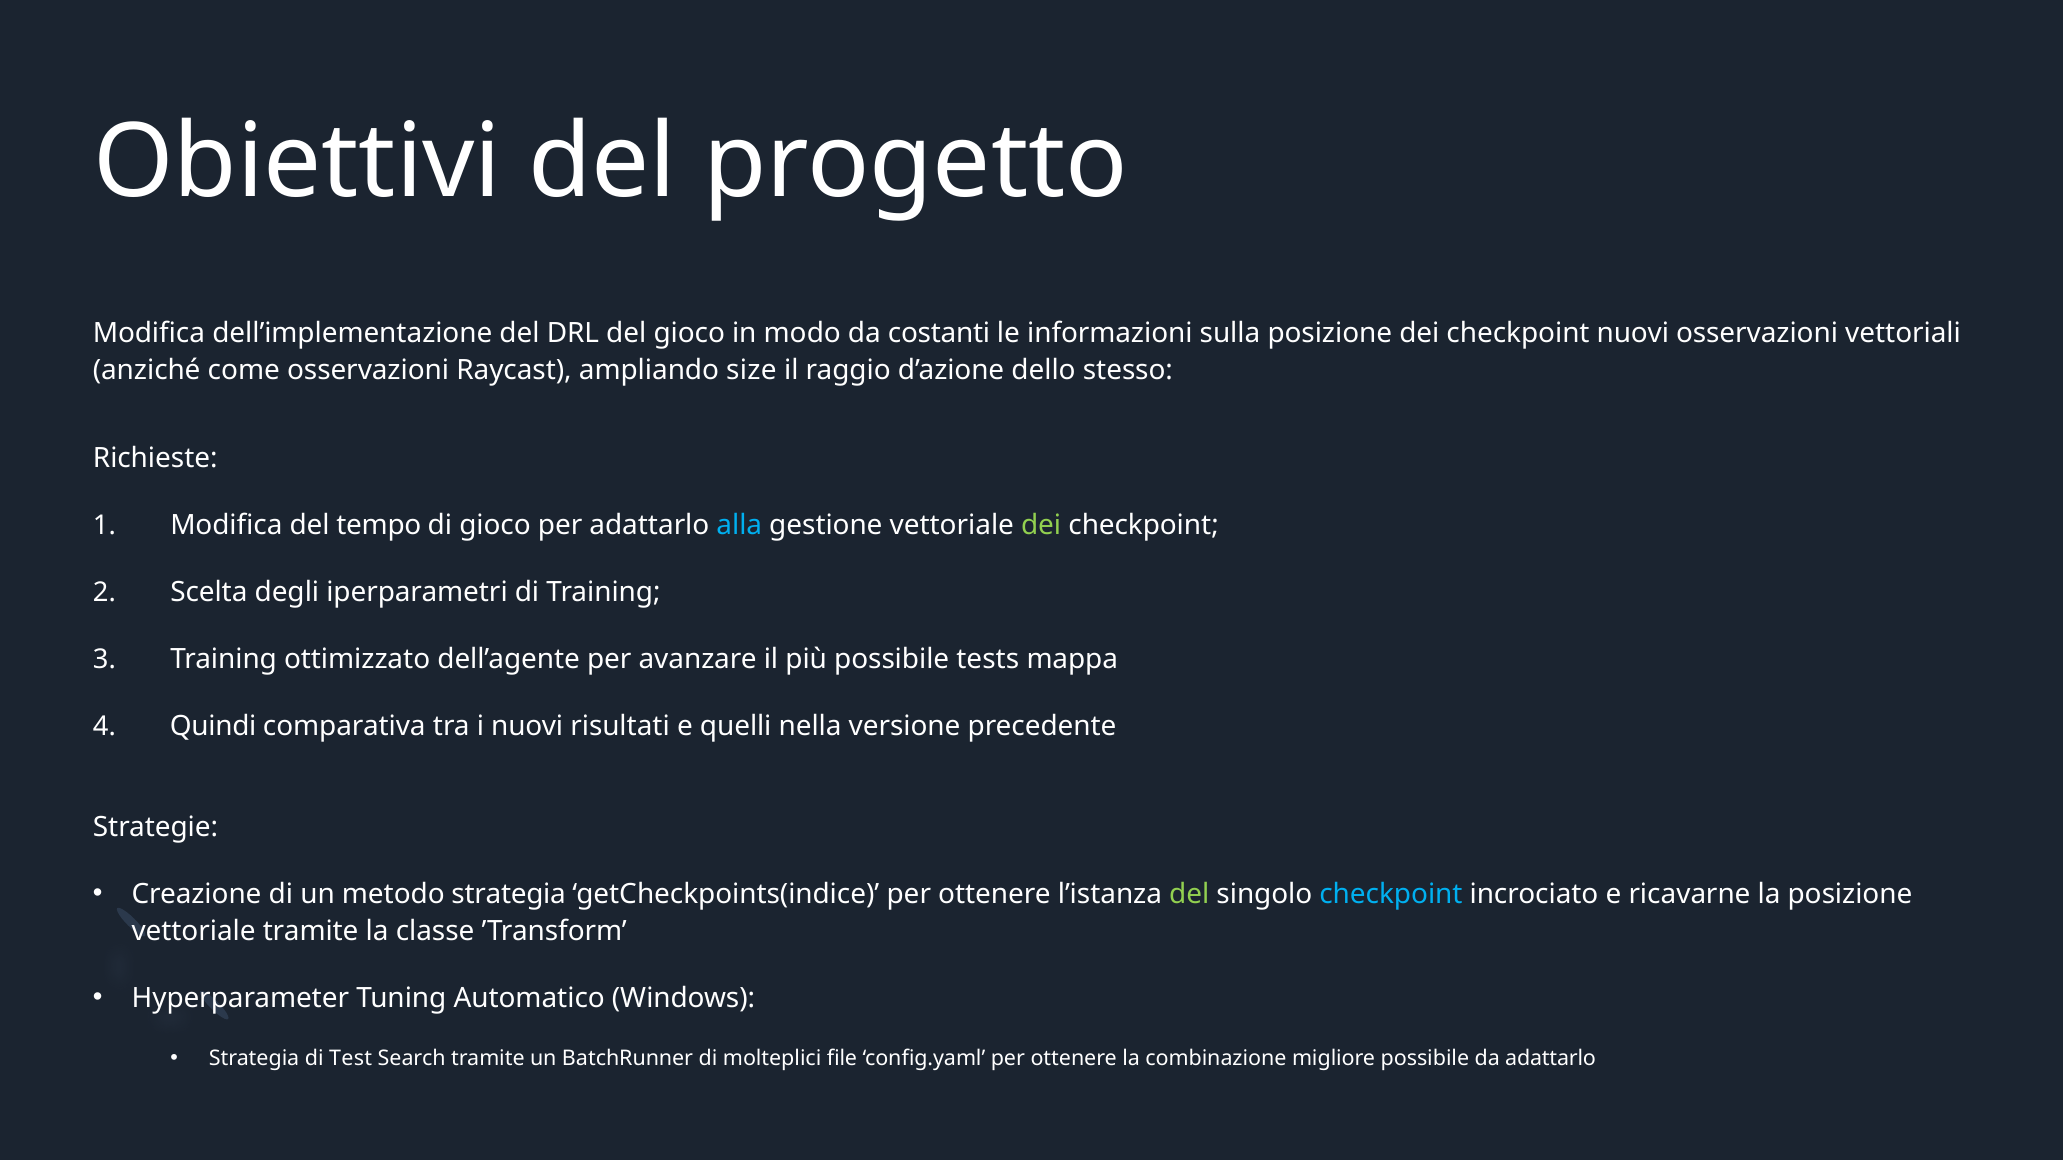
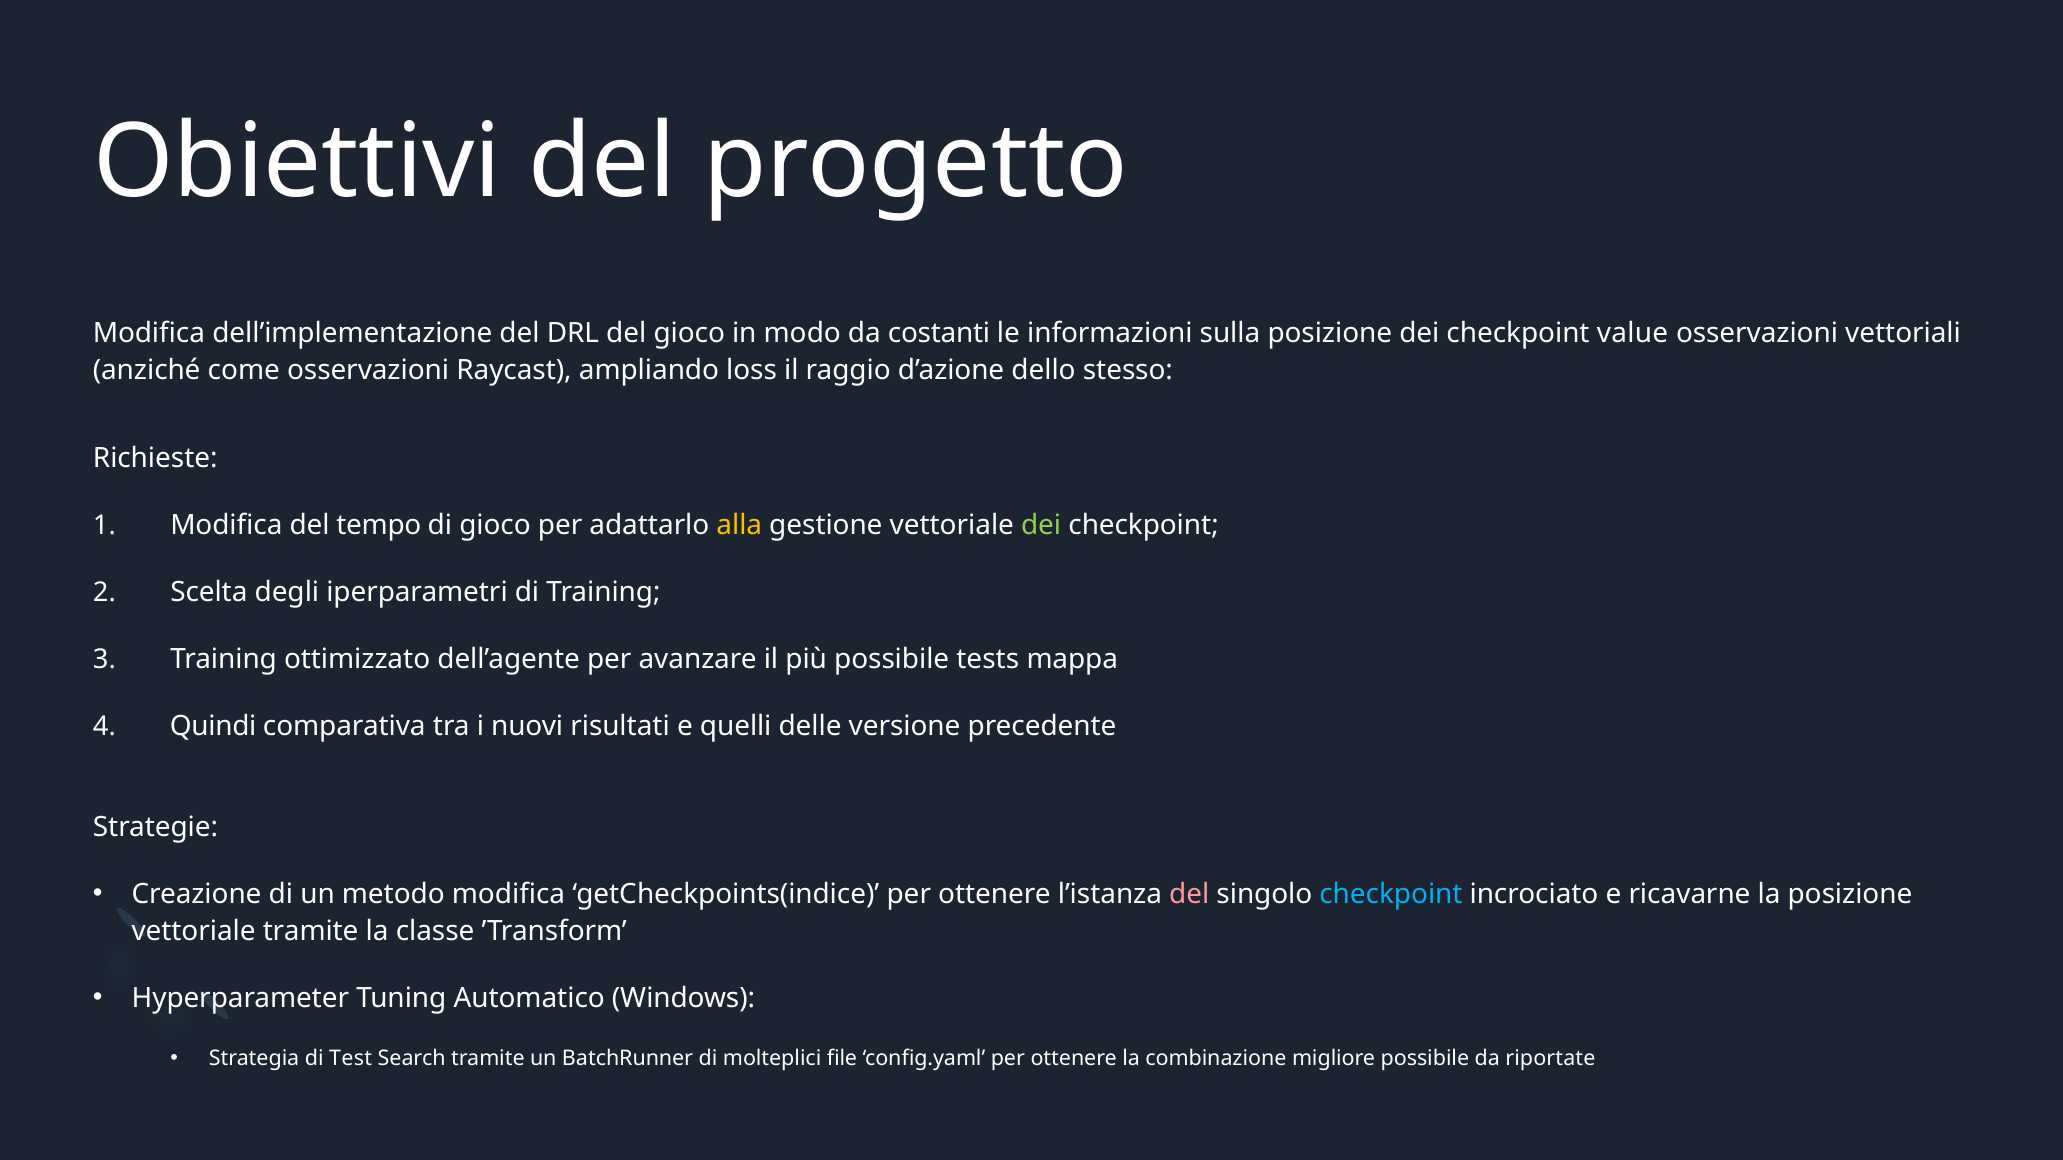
checkpoint nuovi: nuovi -> value
size: size -> loss
alla colour: light blue -> yellow
nella: nella -> delle
metodo strategia: strategia -> modifica
del at (1189, 895) colour: light green -> pink
da adattarlo: adattarlo -> riportate
